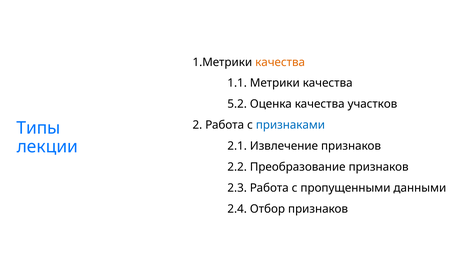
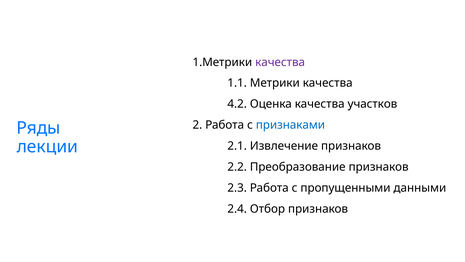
качества at (280, 62) colour: orange -> purple
5.2: 5.2 -> 4.2
Типы: Типы -> Ряды
